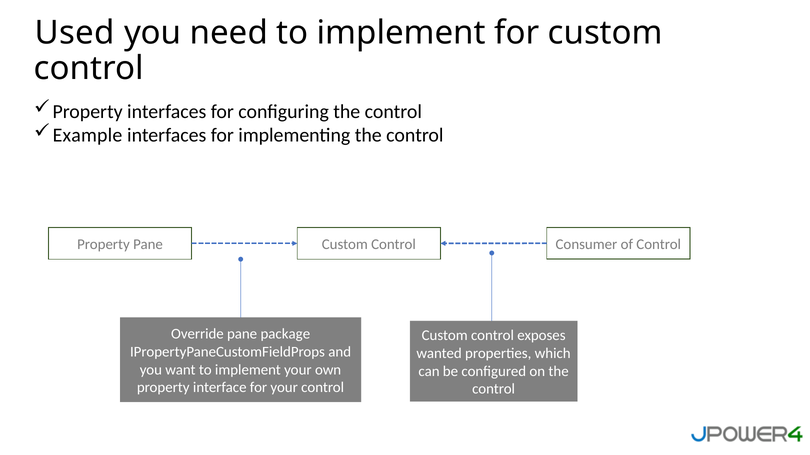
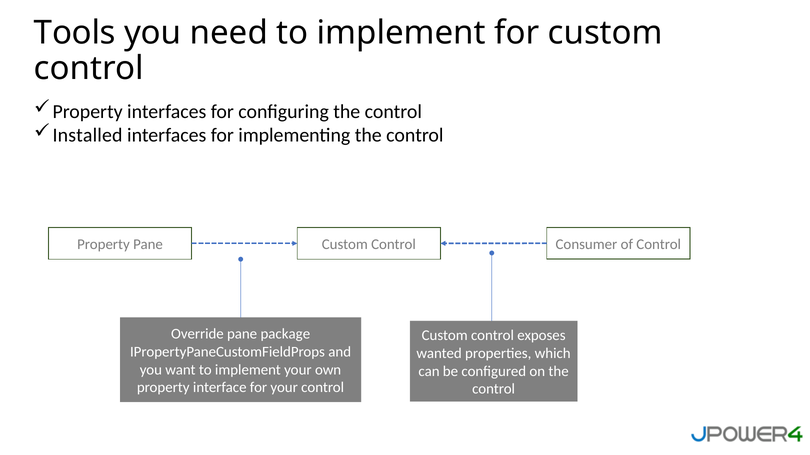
Used: Used -> Tools
Example: Example -> Installed
